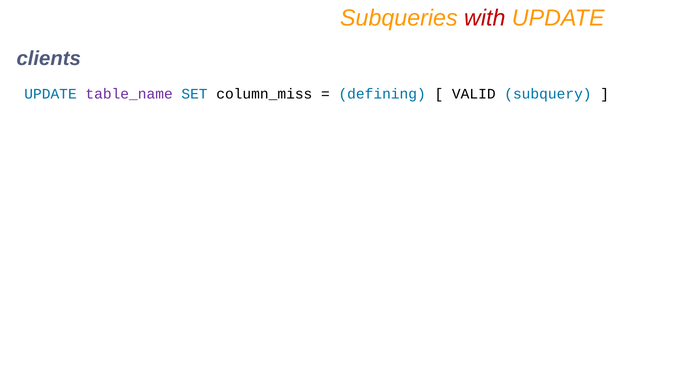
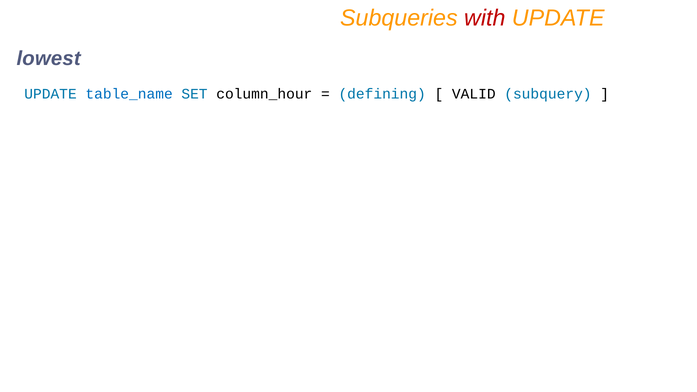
clients: clients -> lowest
table_name colour: purple -> blue
column_miss: column_miss -> column_hour
